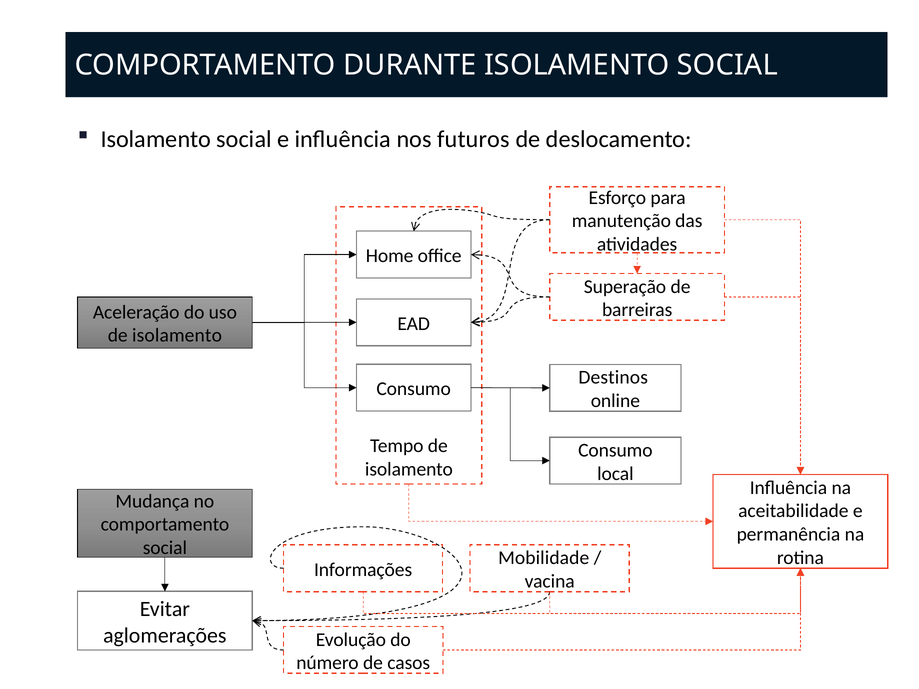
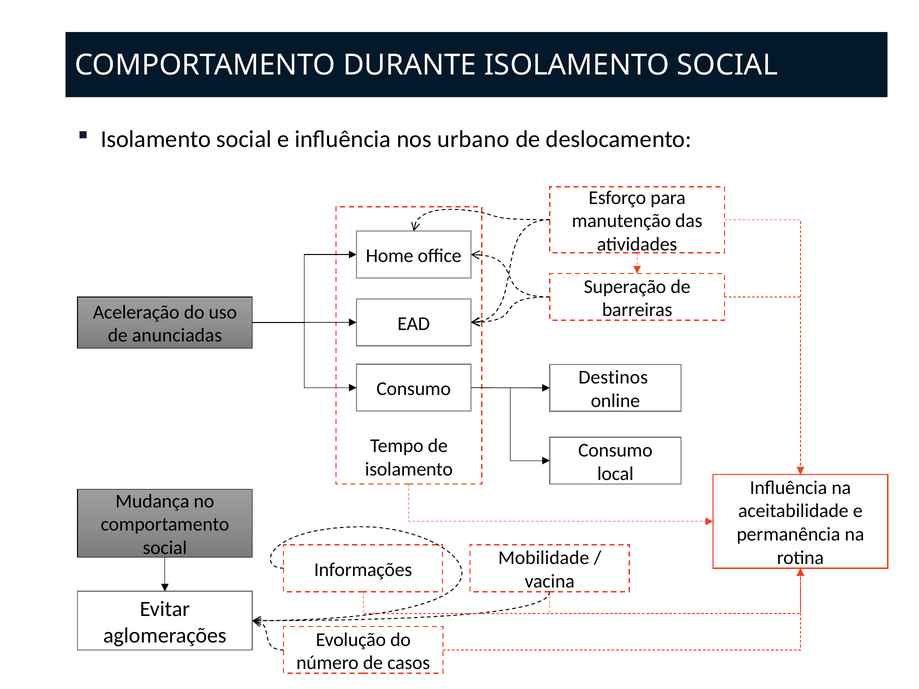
futuros: futuros -> urbano
isolamento at (177, 336): isolamento -> anunciadas
